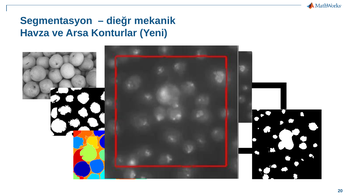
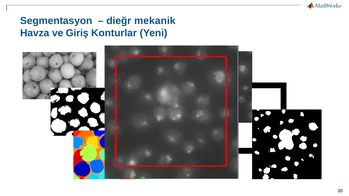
Arsa: Arsa -> Giriş
